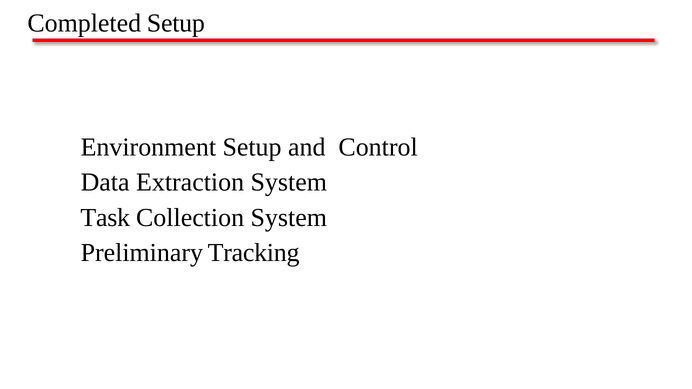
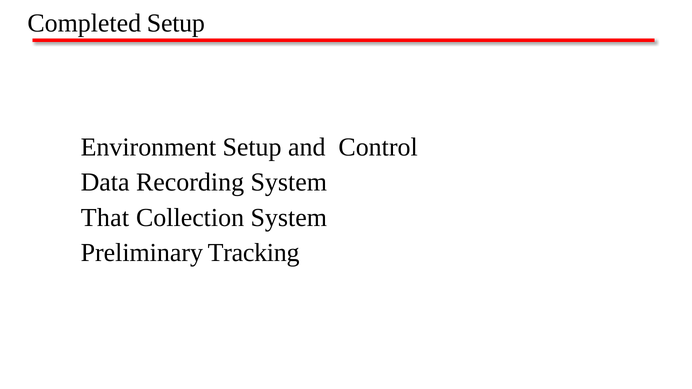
Extraction: Extraction -> Recording
Task: Task -> That
